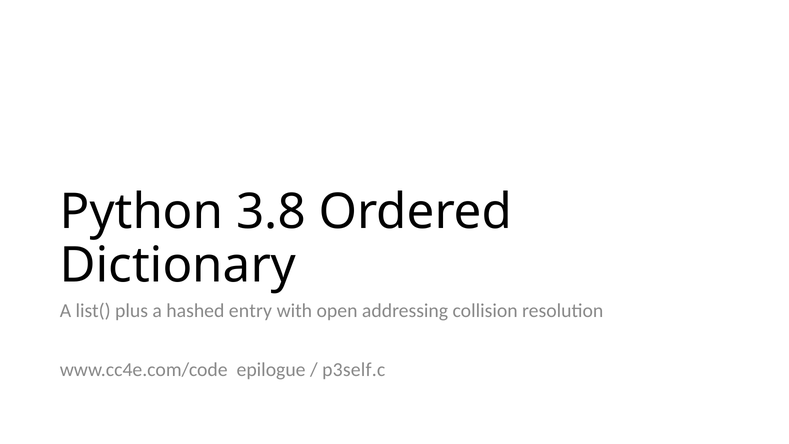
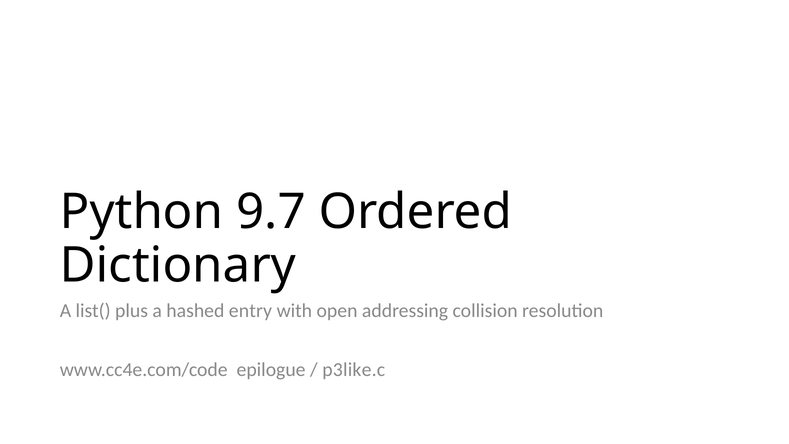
3.8: 3.8 -> 9.7
p3self.c: p3self.c -> p3like.c
